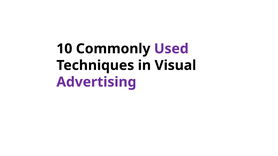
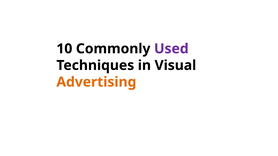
Advertising colour: purple -> orange
